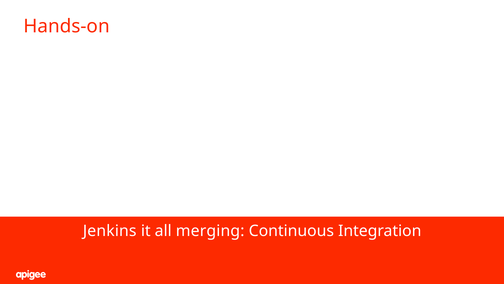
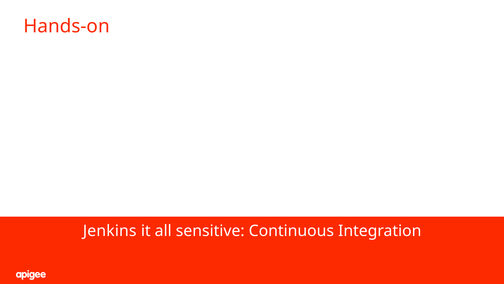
merging: merging -> sensitive
